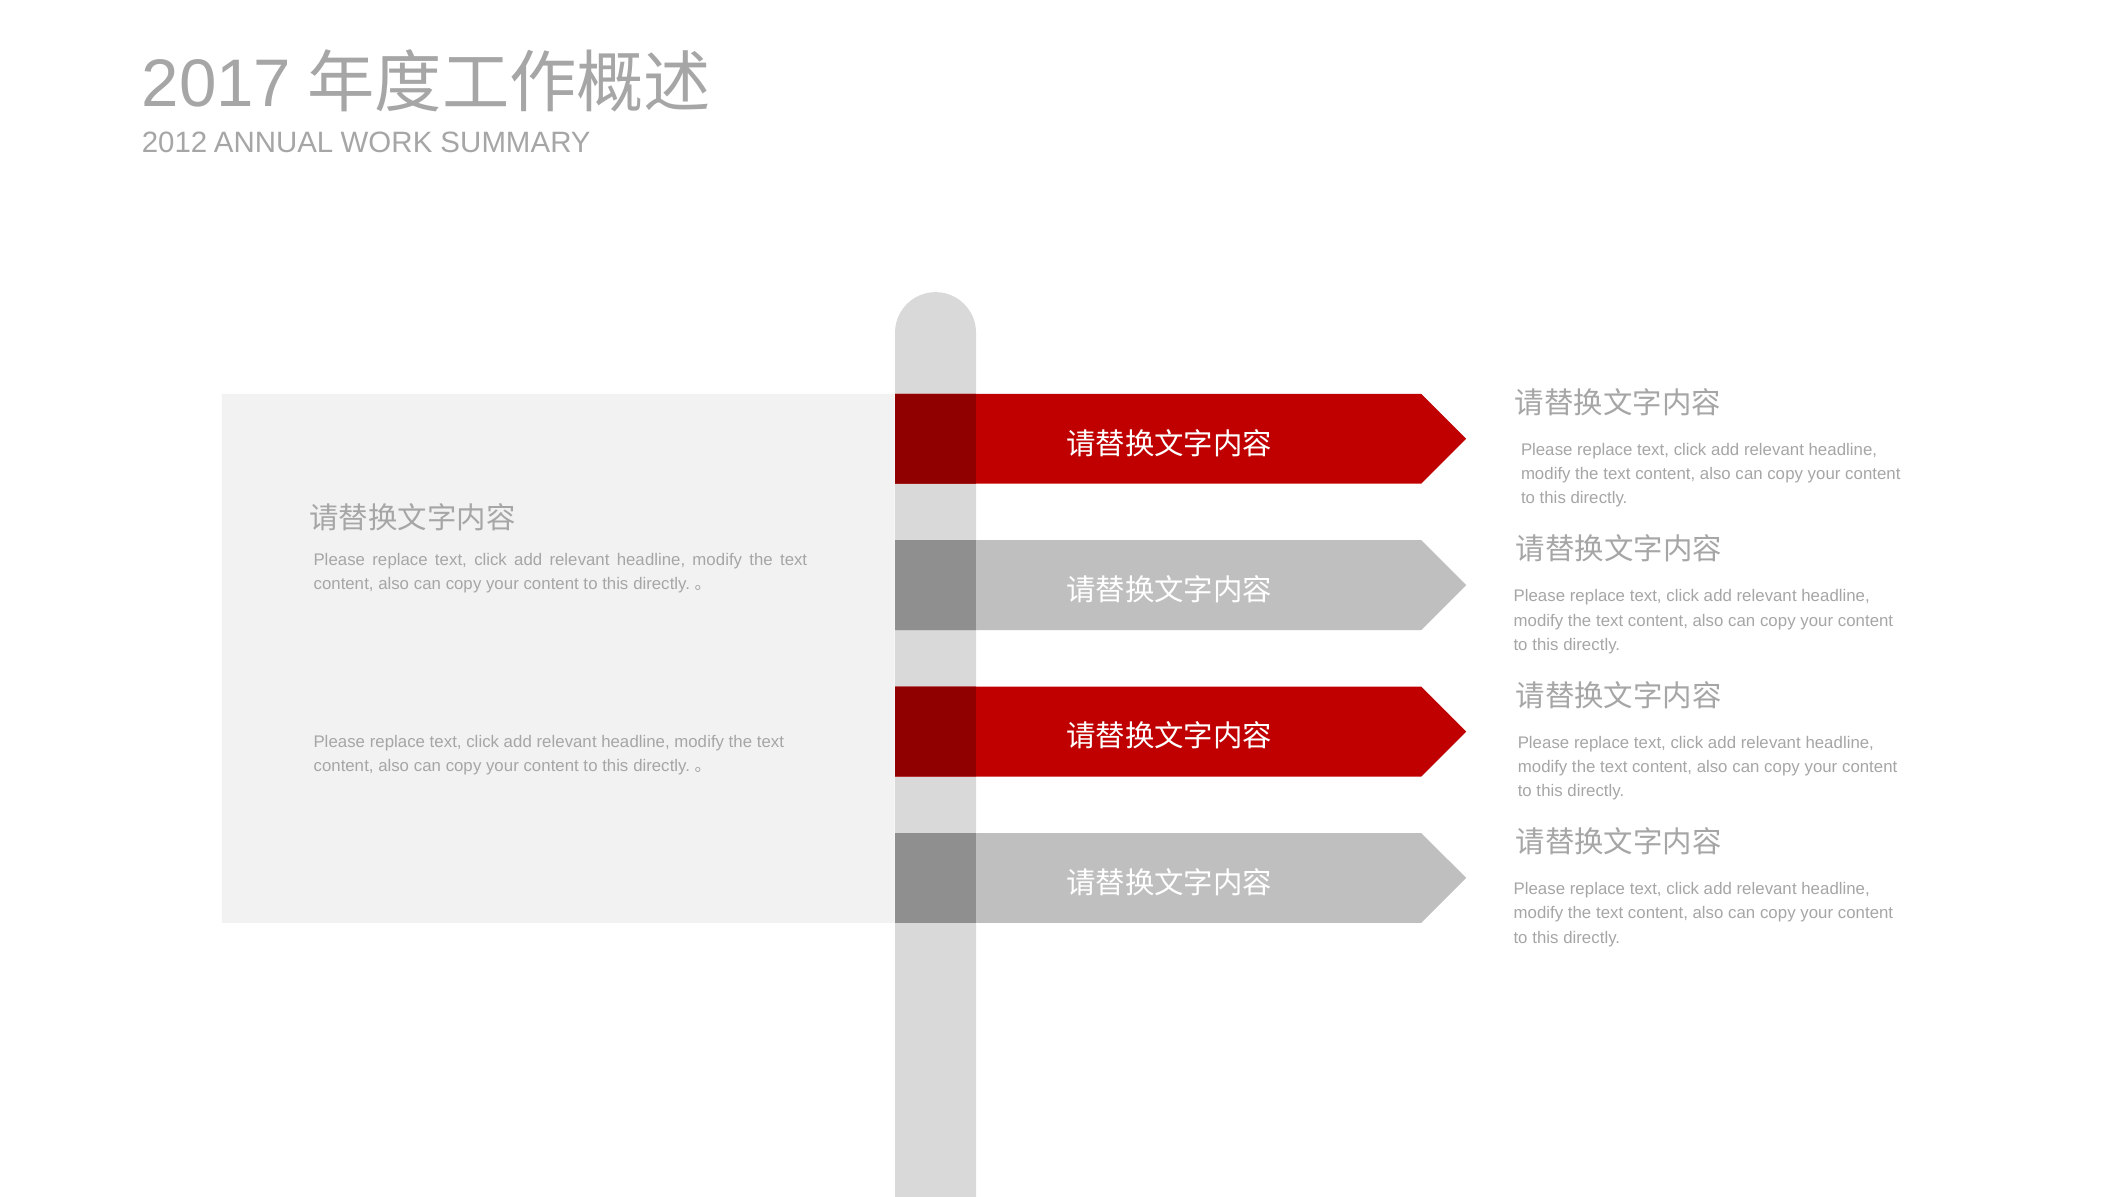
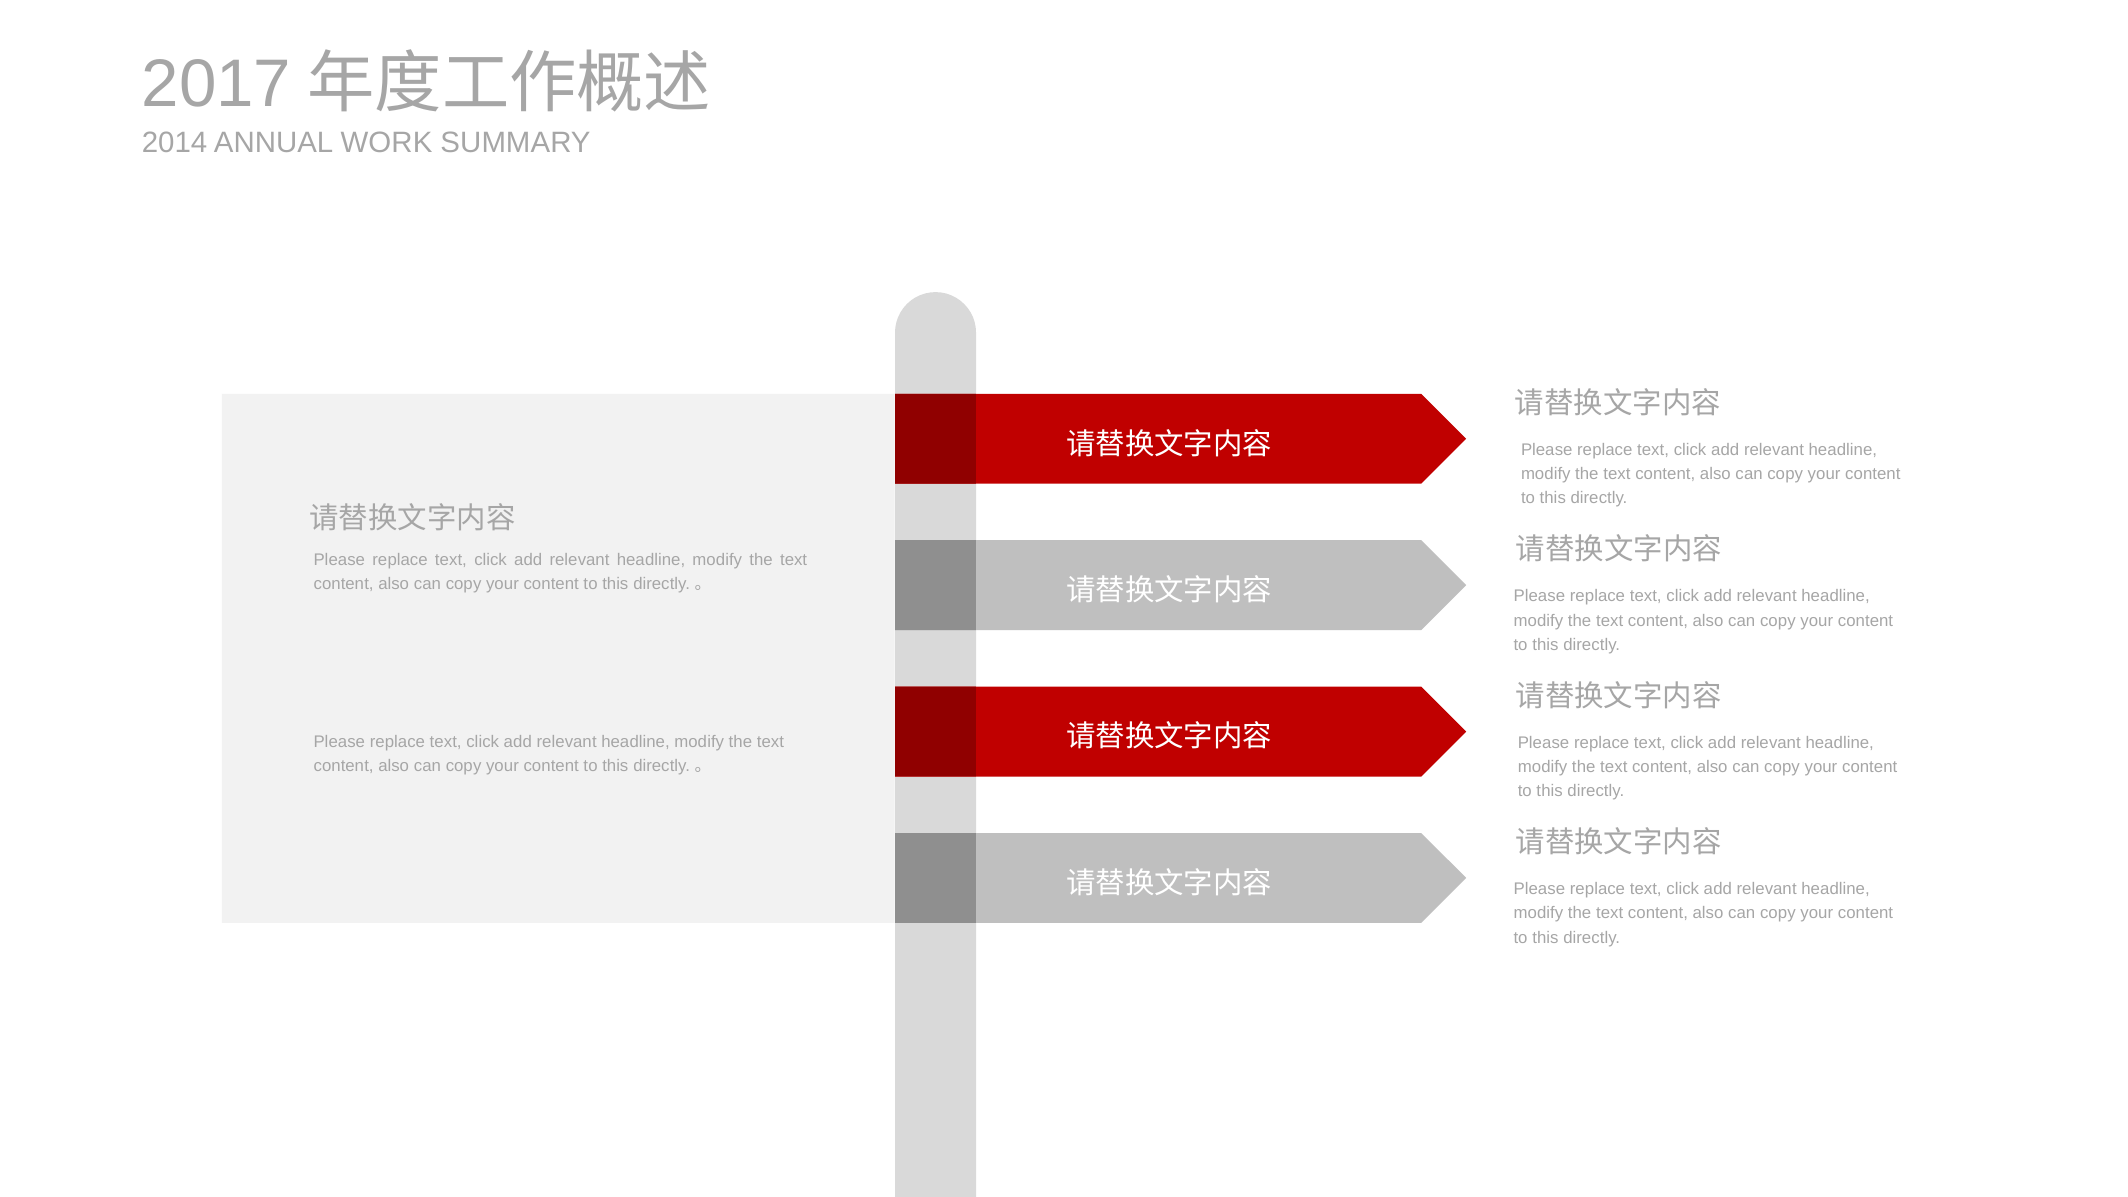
2012: 2012 -> 2014
